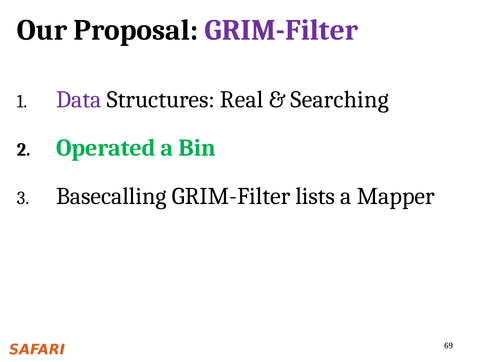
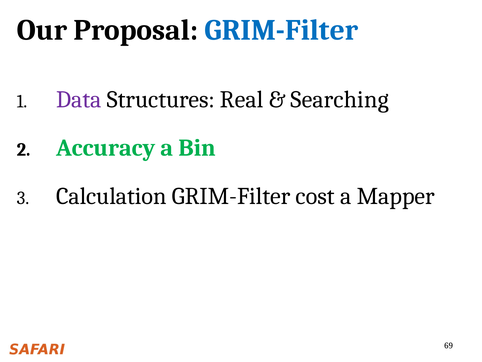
GRIM-Filter at (281, 30) colour: purple -> blue
Operated: Operated -> Accuracy
Basecalling: Basecalling -> Calculation
lists: lists -> cost
